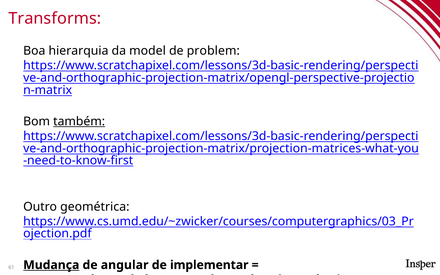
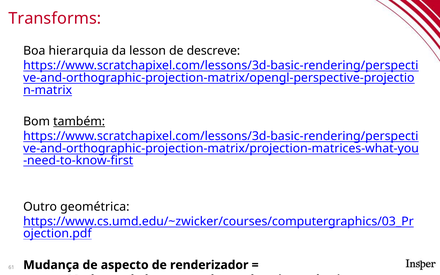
model: model -> lesson
problem: problem -> descreve
Mudança at (51, 265) underline: present -> none
angular: angular -> aspecto
implementar: implementar -> renderizador
